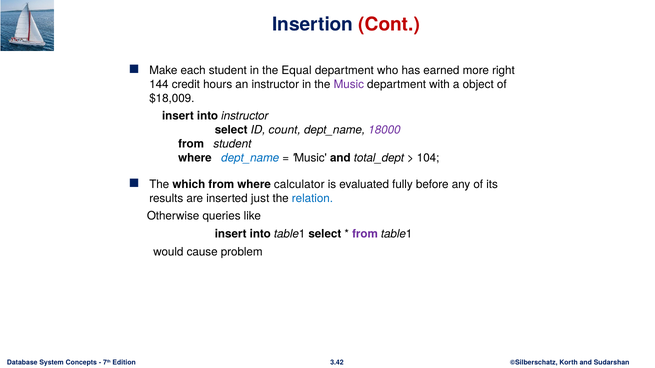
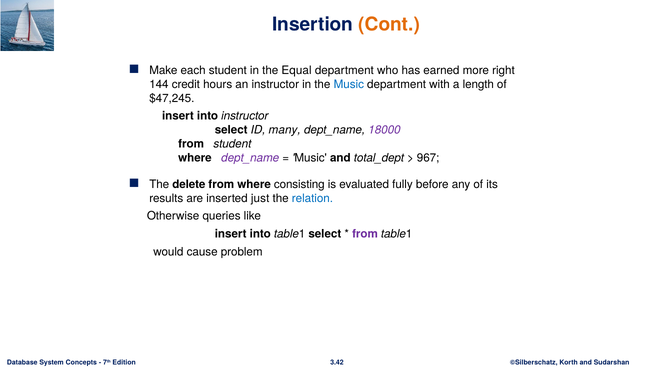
Cont colour: red -> orange
Music at (349, 84) colour: purple -> blue
object: object -> length
$18,009: $18,009 -> $47,245
count: count -> many
dept_name at (250, 158) colour: blue -> purple
104: 104 -> 967
which: which -> delete
calculator: calculator -> consisting
